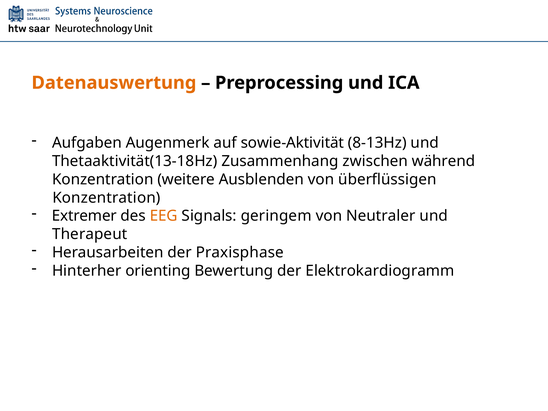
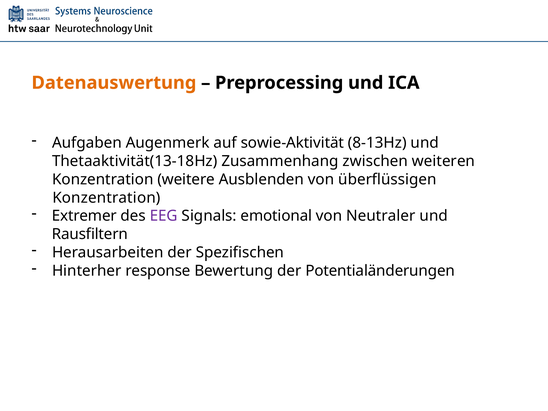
während: während -> weiteren
EEG colour: orange -> purple
geringem: geringem -> emotional
Therapeut: Therapeut -> Rausfiltern
Praxisphase: Praxisphase -> Spezifischen
orienting: orienting -> response
Elektrokardiogramm: Elektrokardiogramm -> Potentialänderungen
